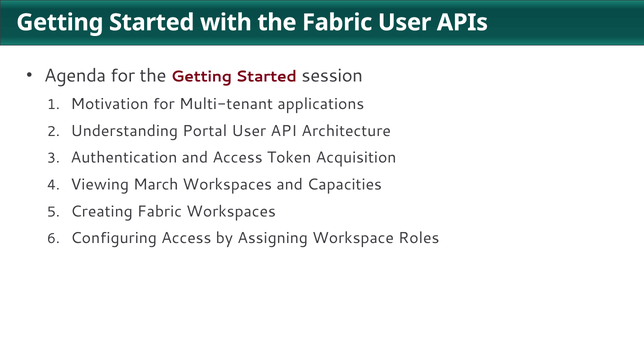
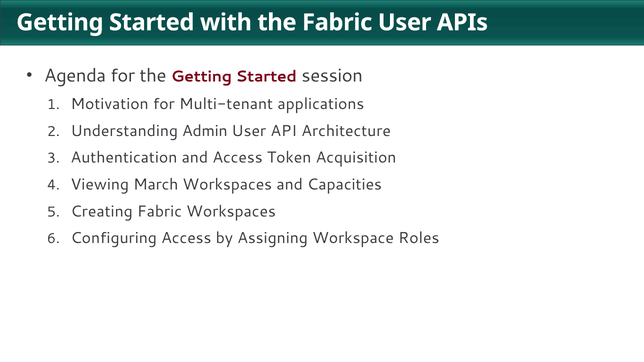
Portal: Portal -> Admin
